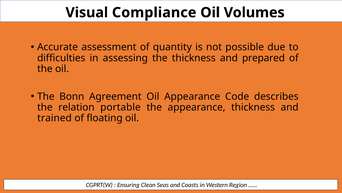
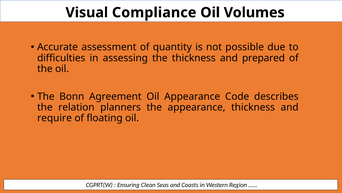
portable: portable -> planners
trained: trained -> require
